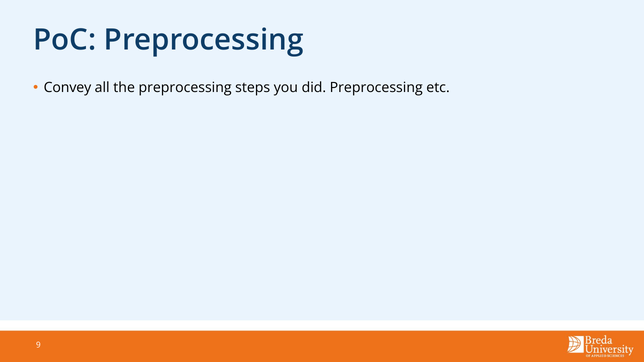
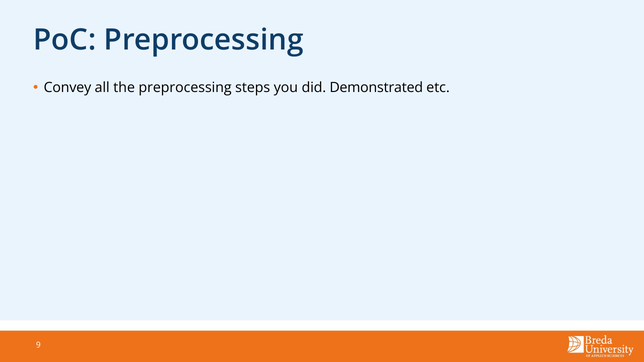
did Preprocessing: Preprocessing -> Demonstrated
